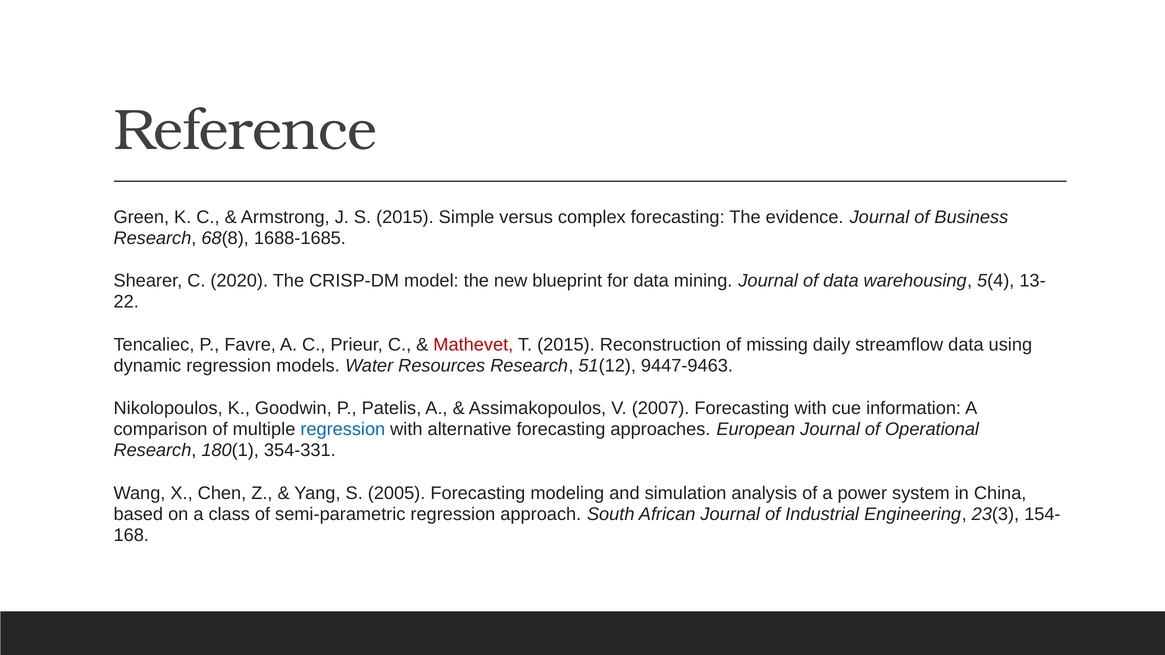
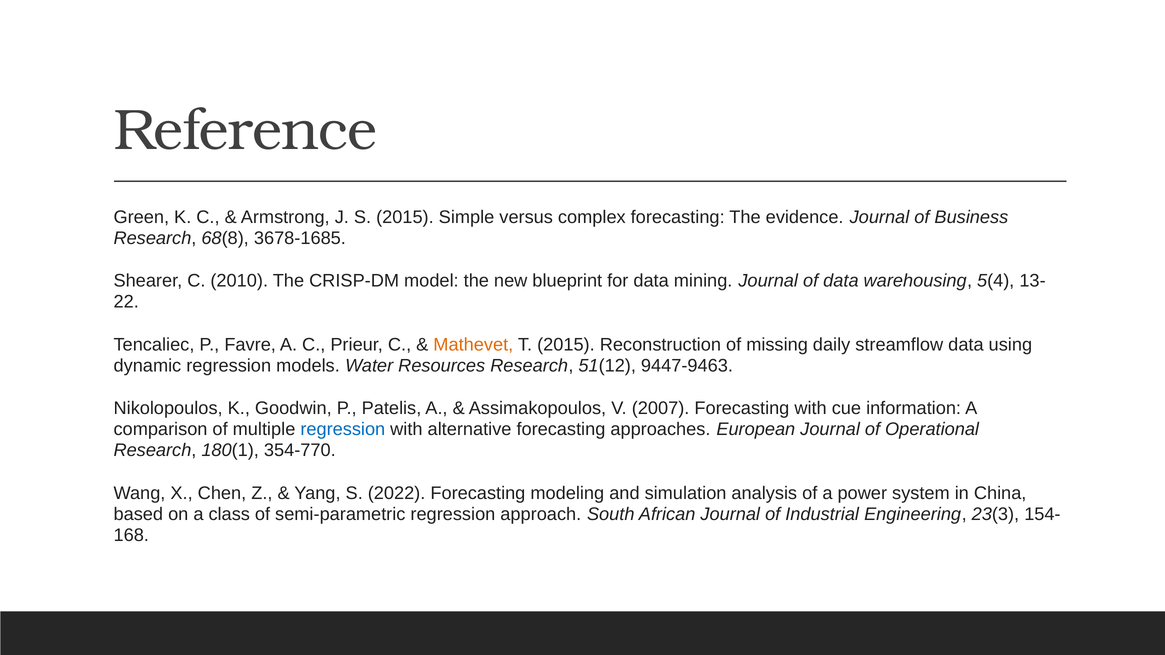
1688-1685: 1688-1685 -> 3678-1685
2020: 2020 -> 2010
Mathevet colour: red -> orange
354-331: 354-331 -> 354-770
2005: 2005 -> 2022
